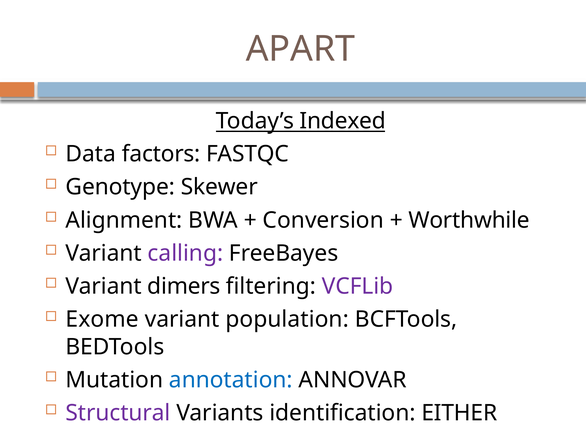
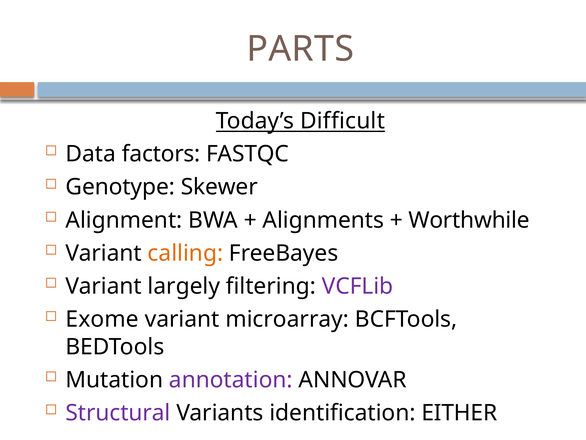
APART: APART -> PARTS
Indexed: Indexed -> Difficult
Conversion: Conversion -> Alignments
calling colour: purple -> orange
dimers: dimers -> largely
population: population -> microarray
annotation colour: blue -> purple
